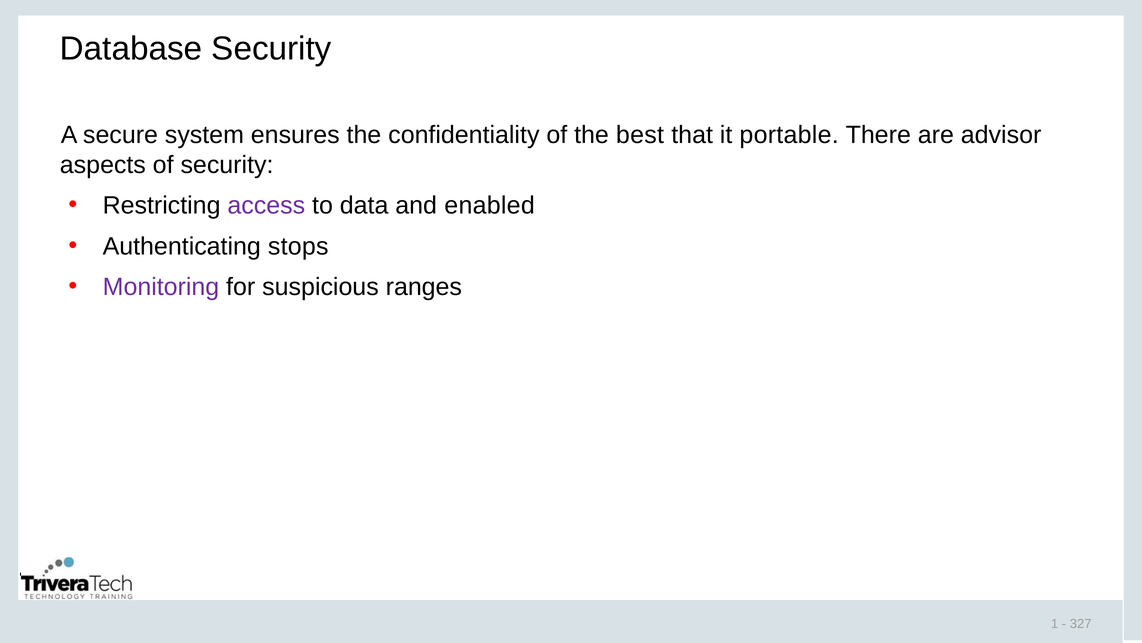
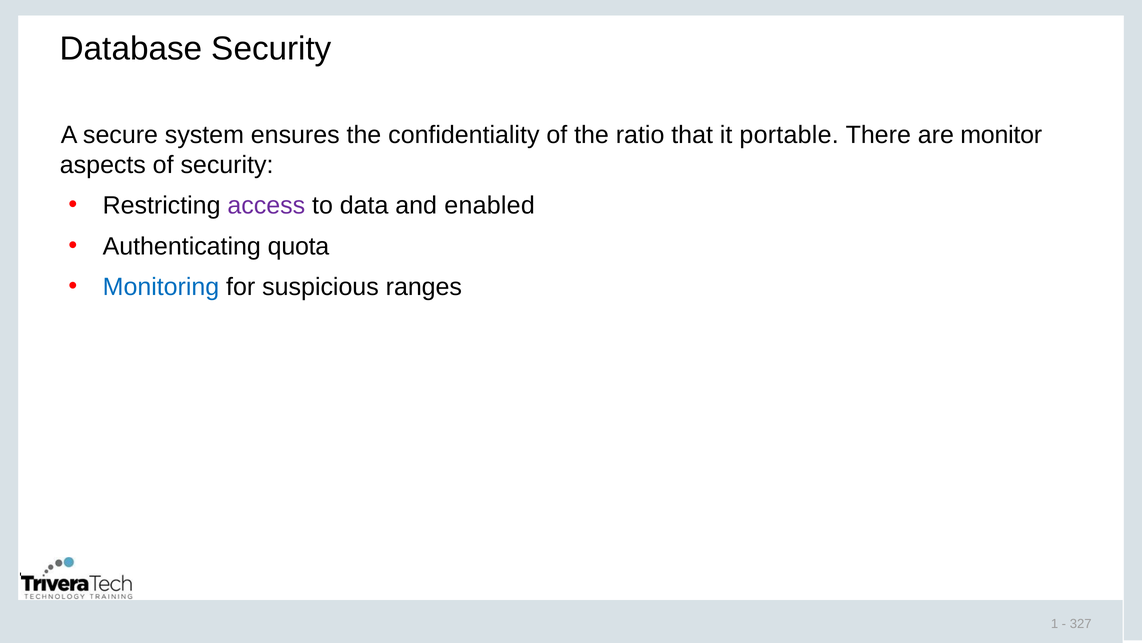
best: best -> ratio
advisor: advisor -> monitor
stops: stops -> quota
Monitoring colour: purple -> blue
